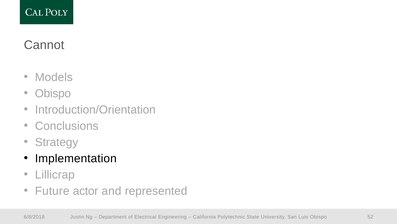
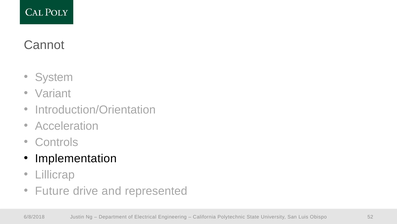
Models: Models -> System
Obispo at (53, 93): Obispo -> Variant
Conclusions: Conclusions -> Acceleration
Strategy: Strategy -> Controls
actor: actor -> drive
